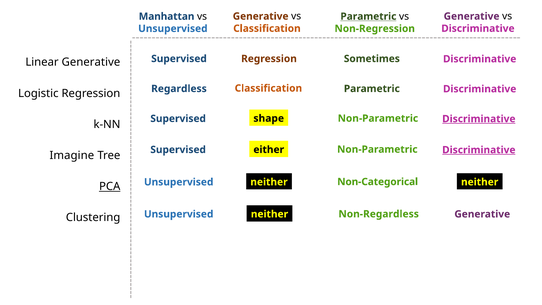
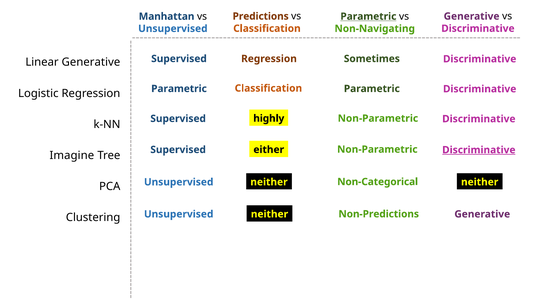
Generative at (261, 16): Generative -> Predictions
Non-Regression: Non-Regression -> Non-Navigating
Regardless at (179, 89): Regardless -> Parametric
shape: shape -> highly
Discriminative at (479, 119) underline: present -> none
PCA underline: present -> none
Non-Regardless: Non-Regardless -> Non-Predictions
